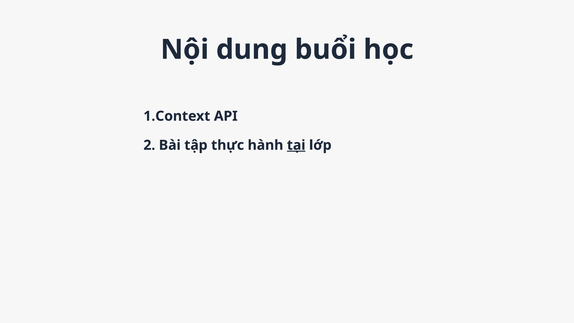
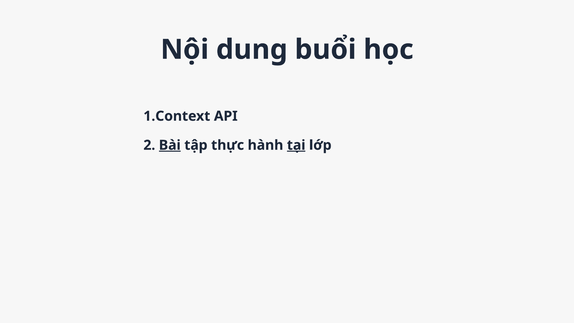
Bài underline: none -> present
